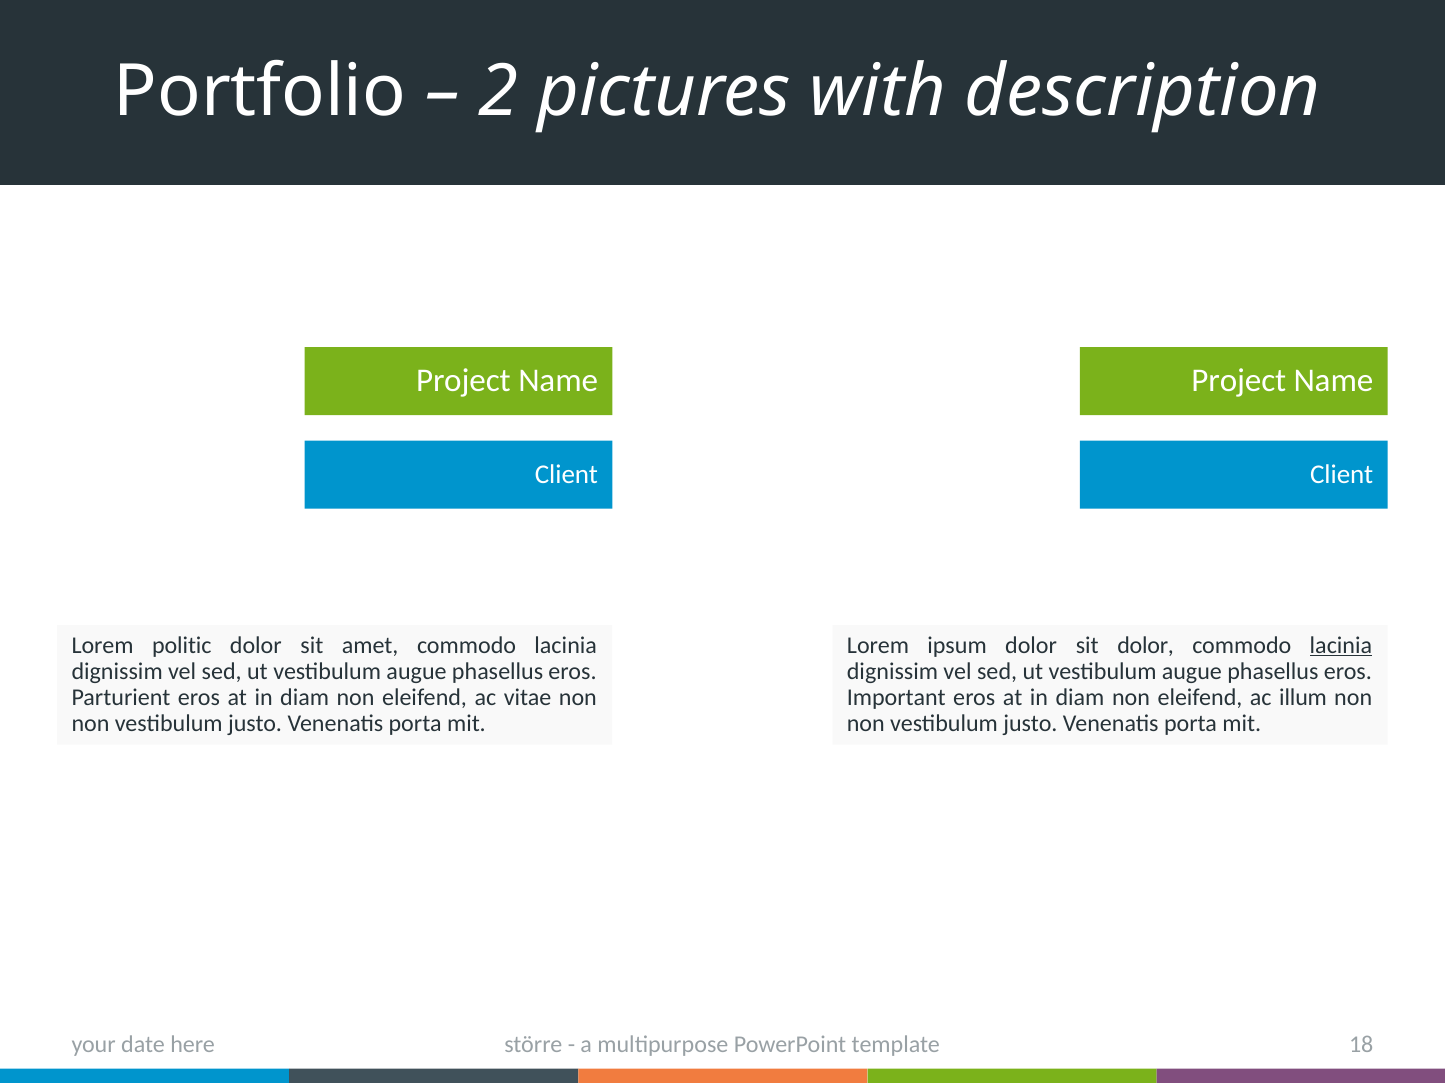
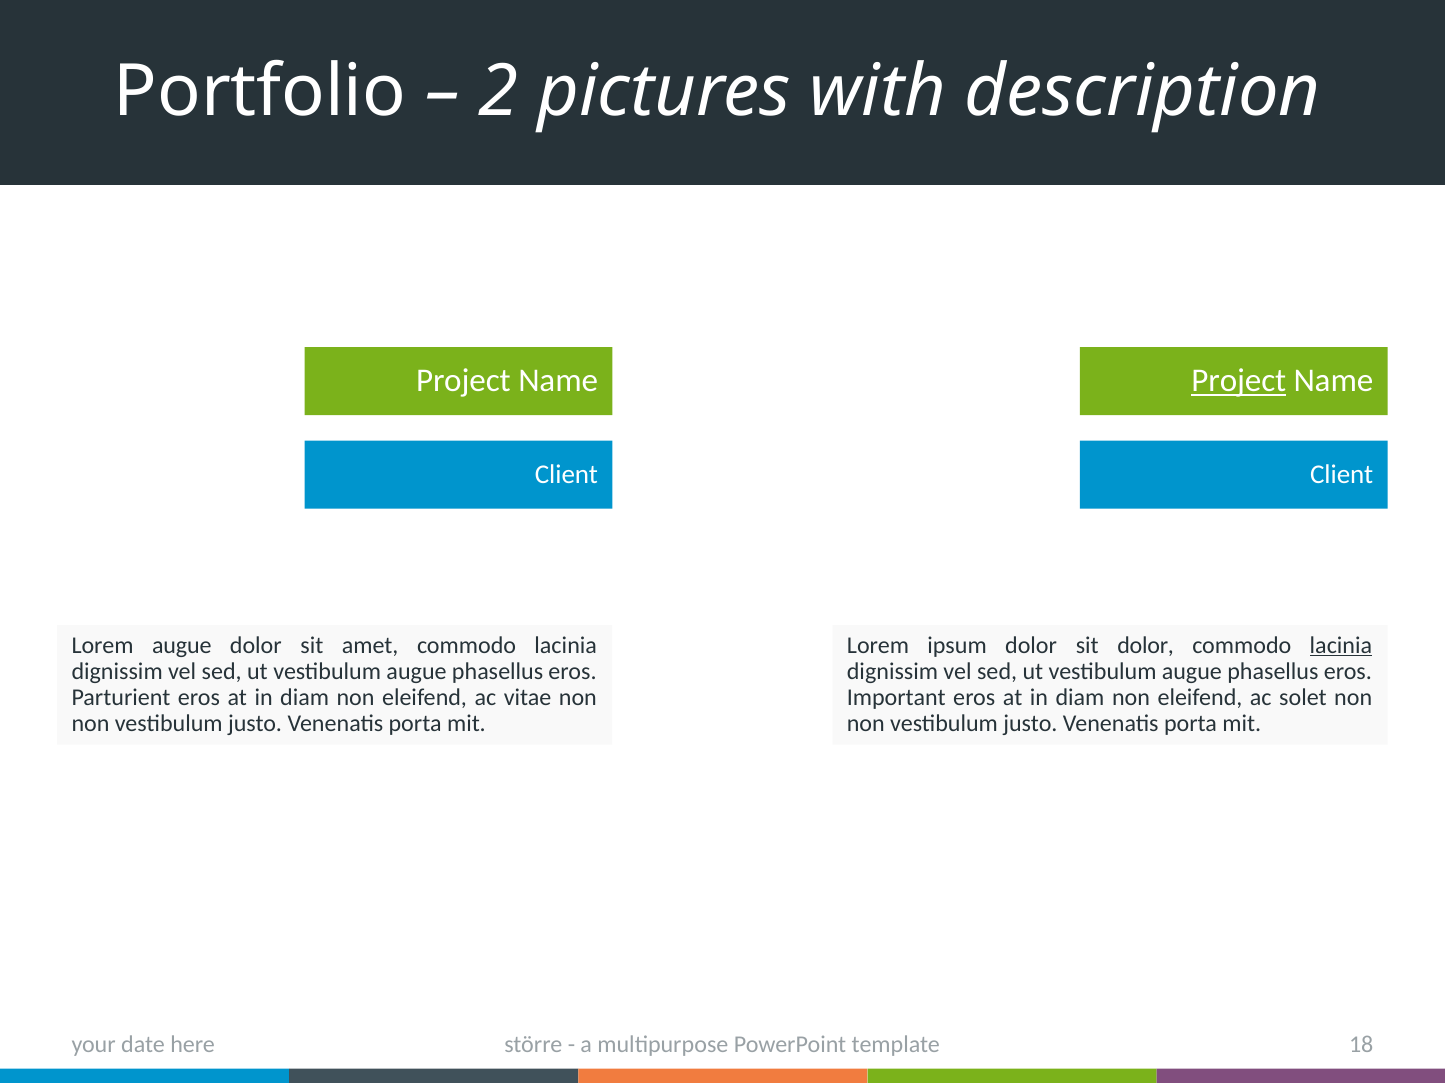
Project at (1239, 381) underline: none -> present
Lorem politic: politic -> augue
illum: illum -> solet
